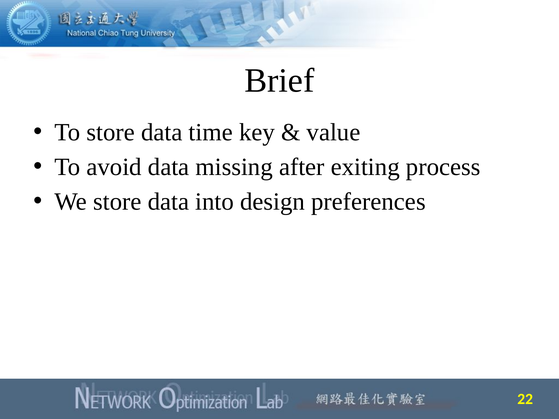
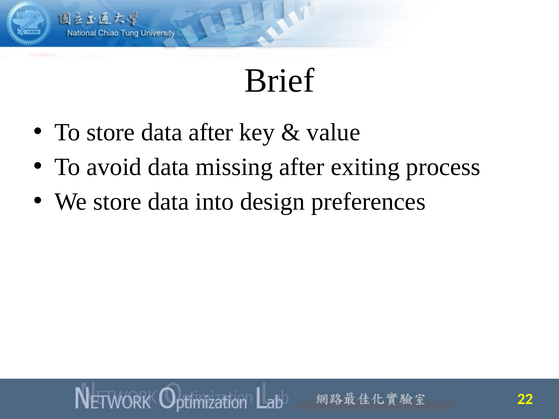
data time: time -> after
